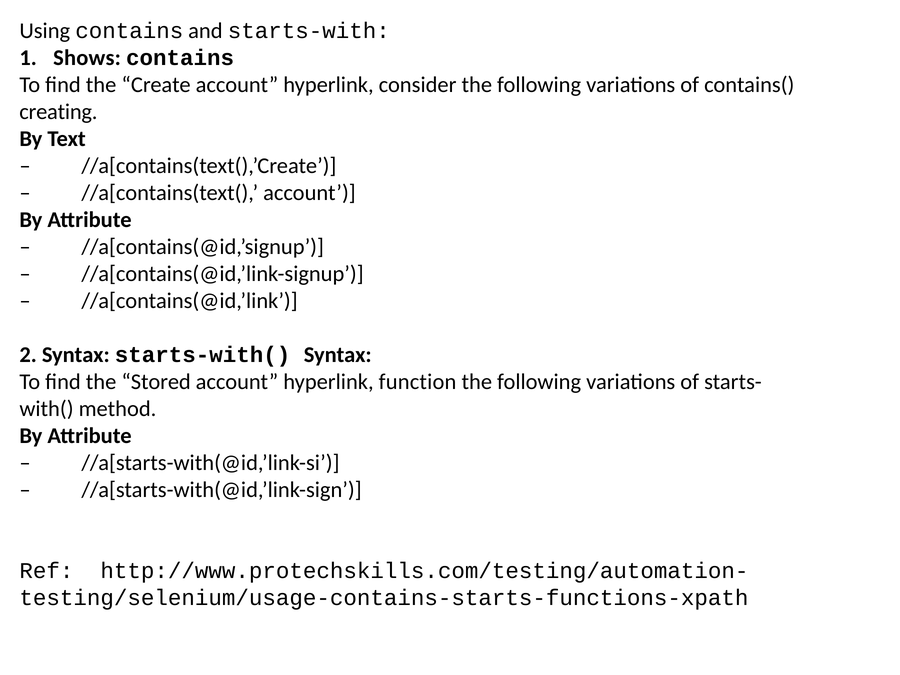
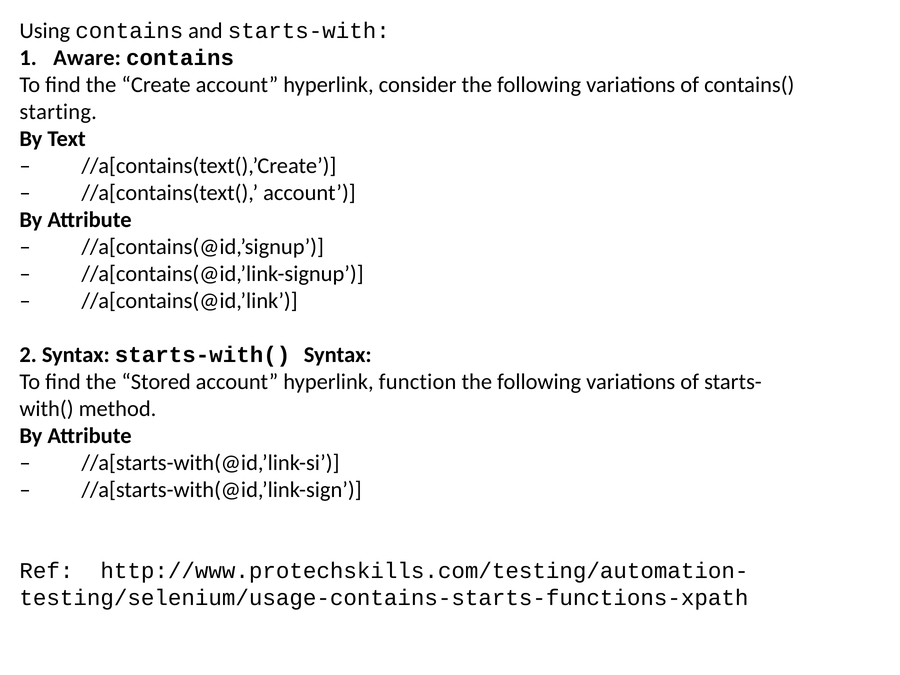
Shows: Shows -> Aware
creating: creating -> starting
